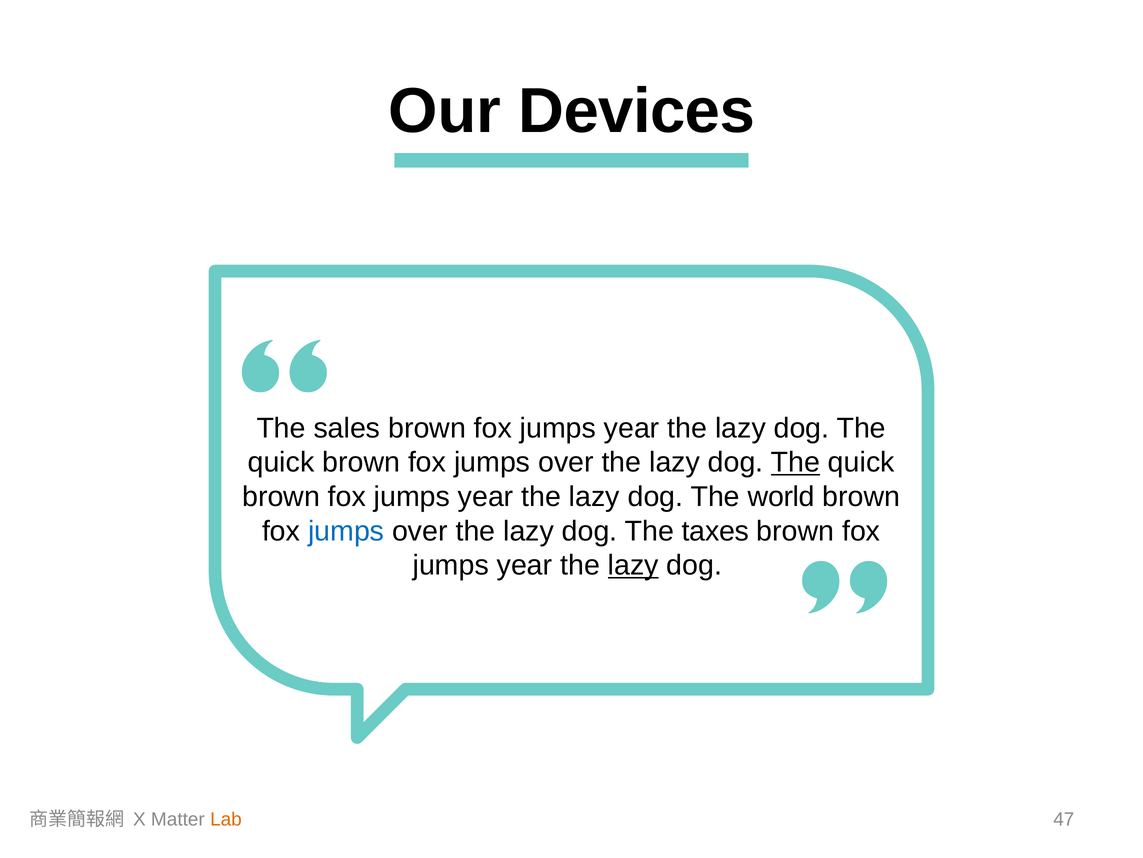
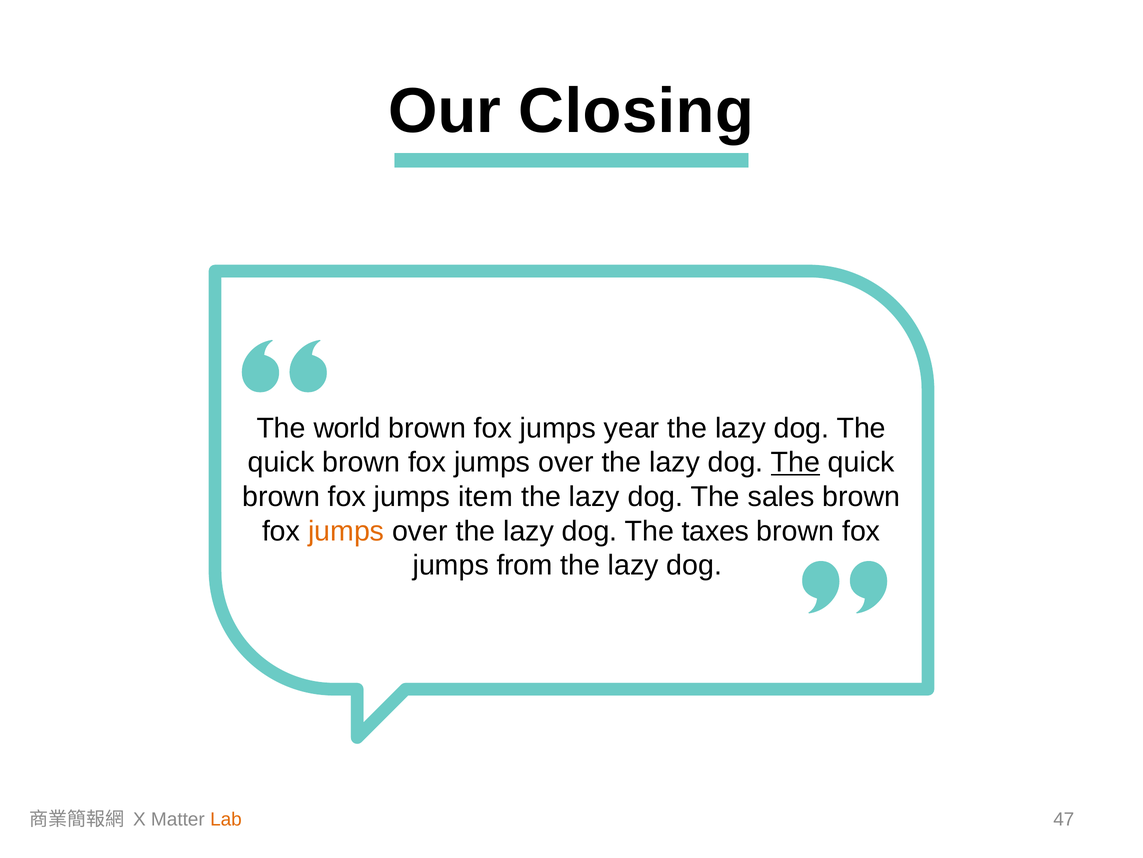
Devices: Devices -> Closing
sales: sales -> world
year at (486, 496): year -> item
world: world -> sales
jumps at (346, 531) colour: blue -> orange
year at (525, 565): year -> from
lazy at (633, 565) underline: present -> none
